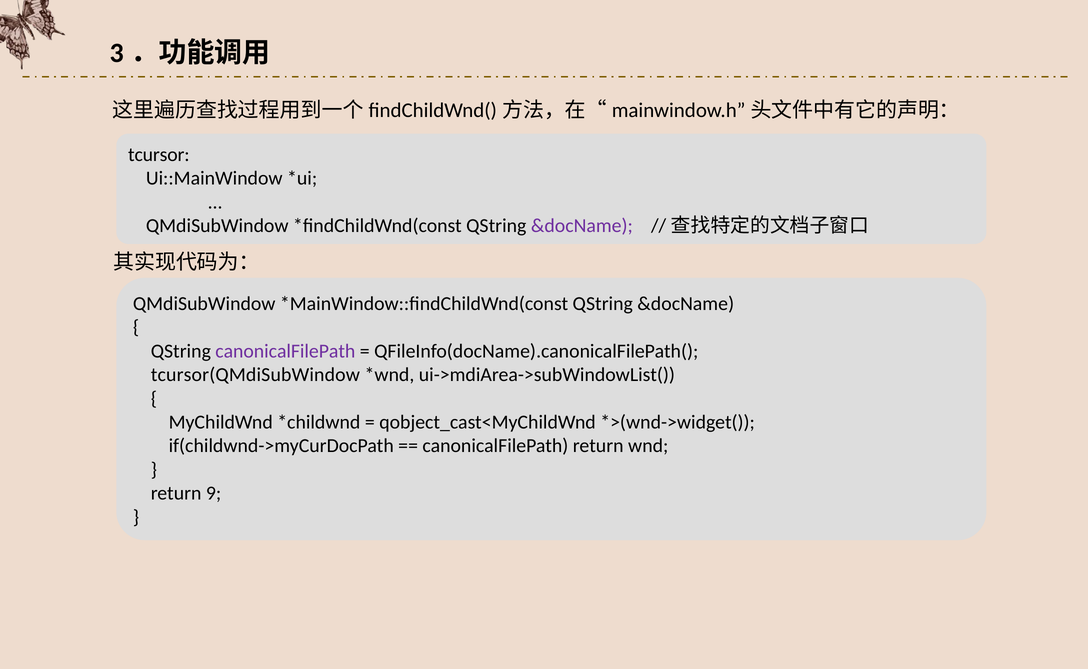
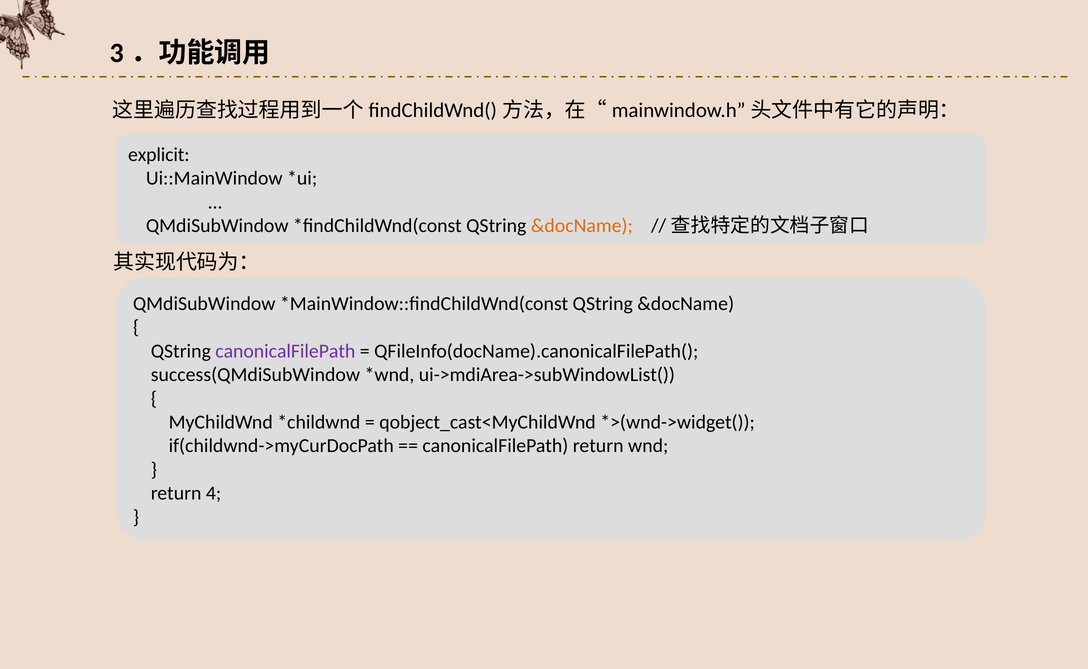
tcursor: tcursor -> explicit
&docName at (582, 226) colour: purple -> orange
tcursor(QMdiSubWindow: tcursor(QMdiSubWindow -> success(QMdiSubWindow
9: 9 -> 4
